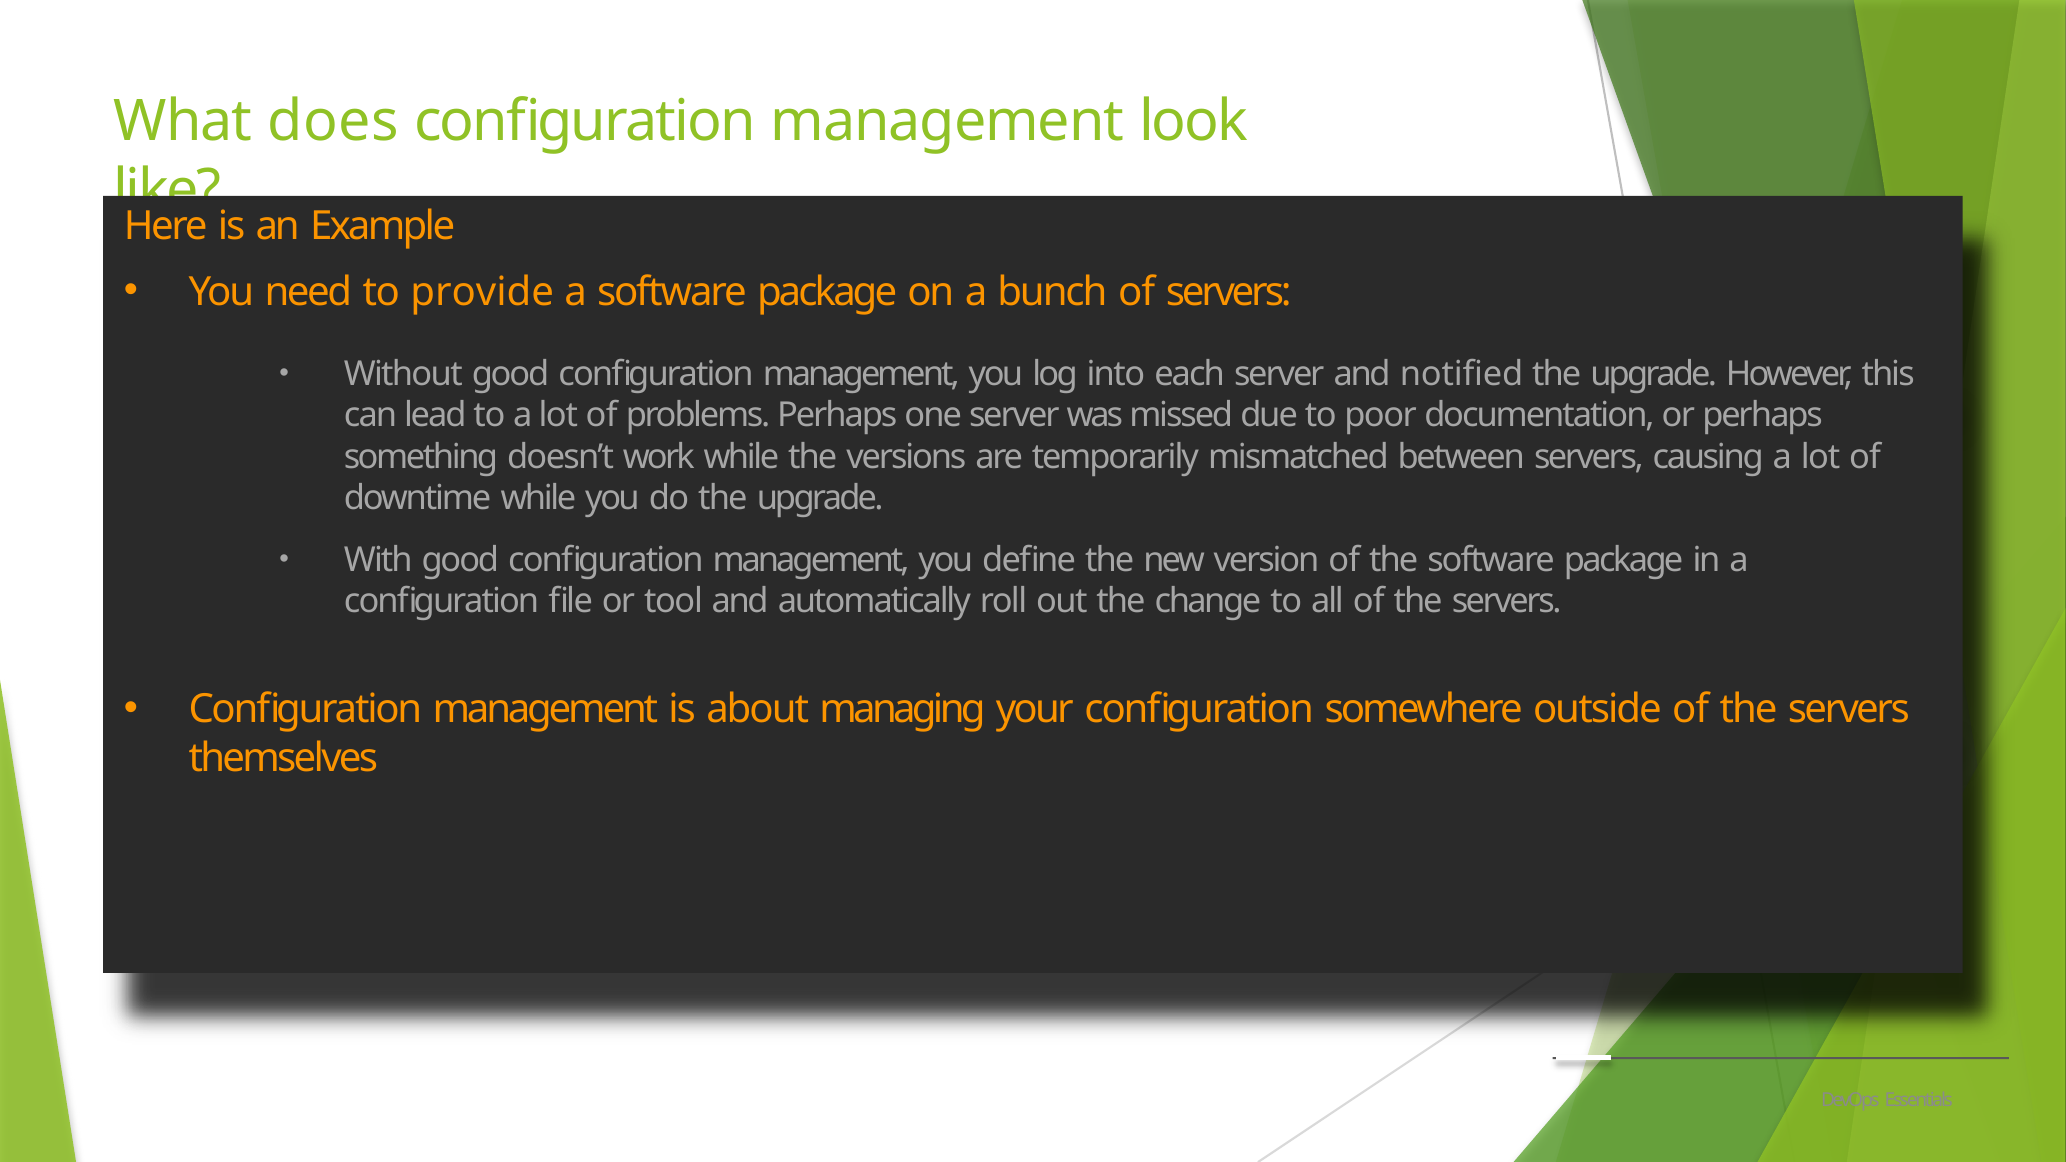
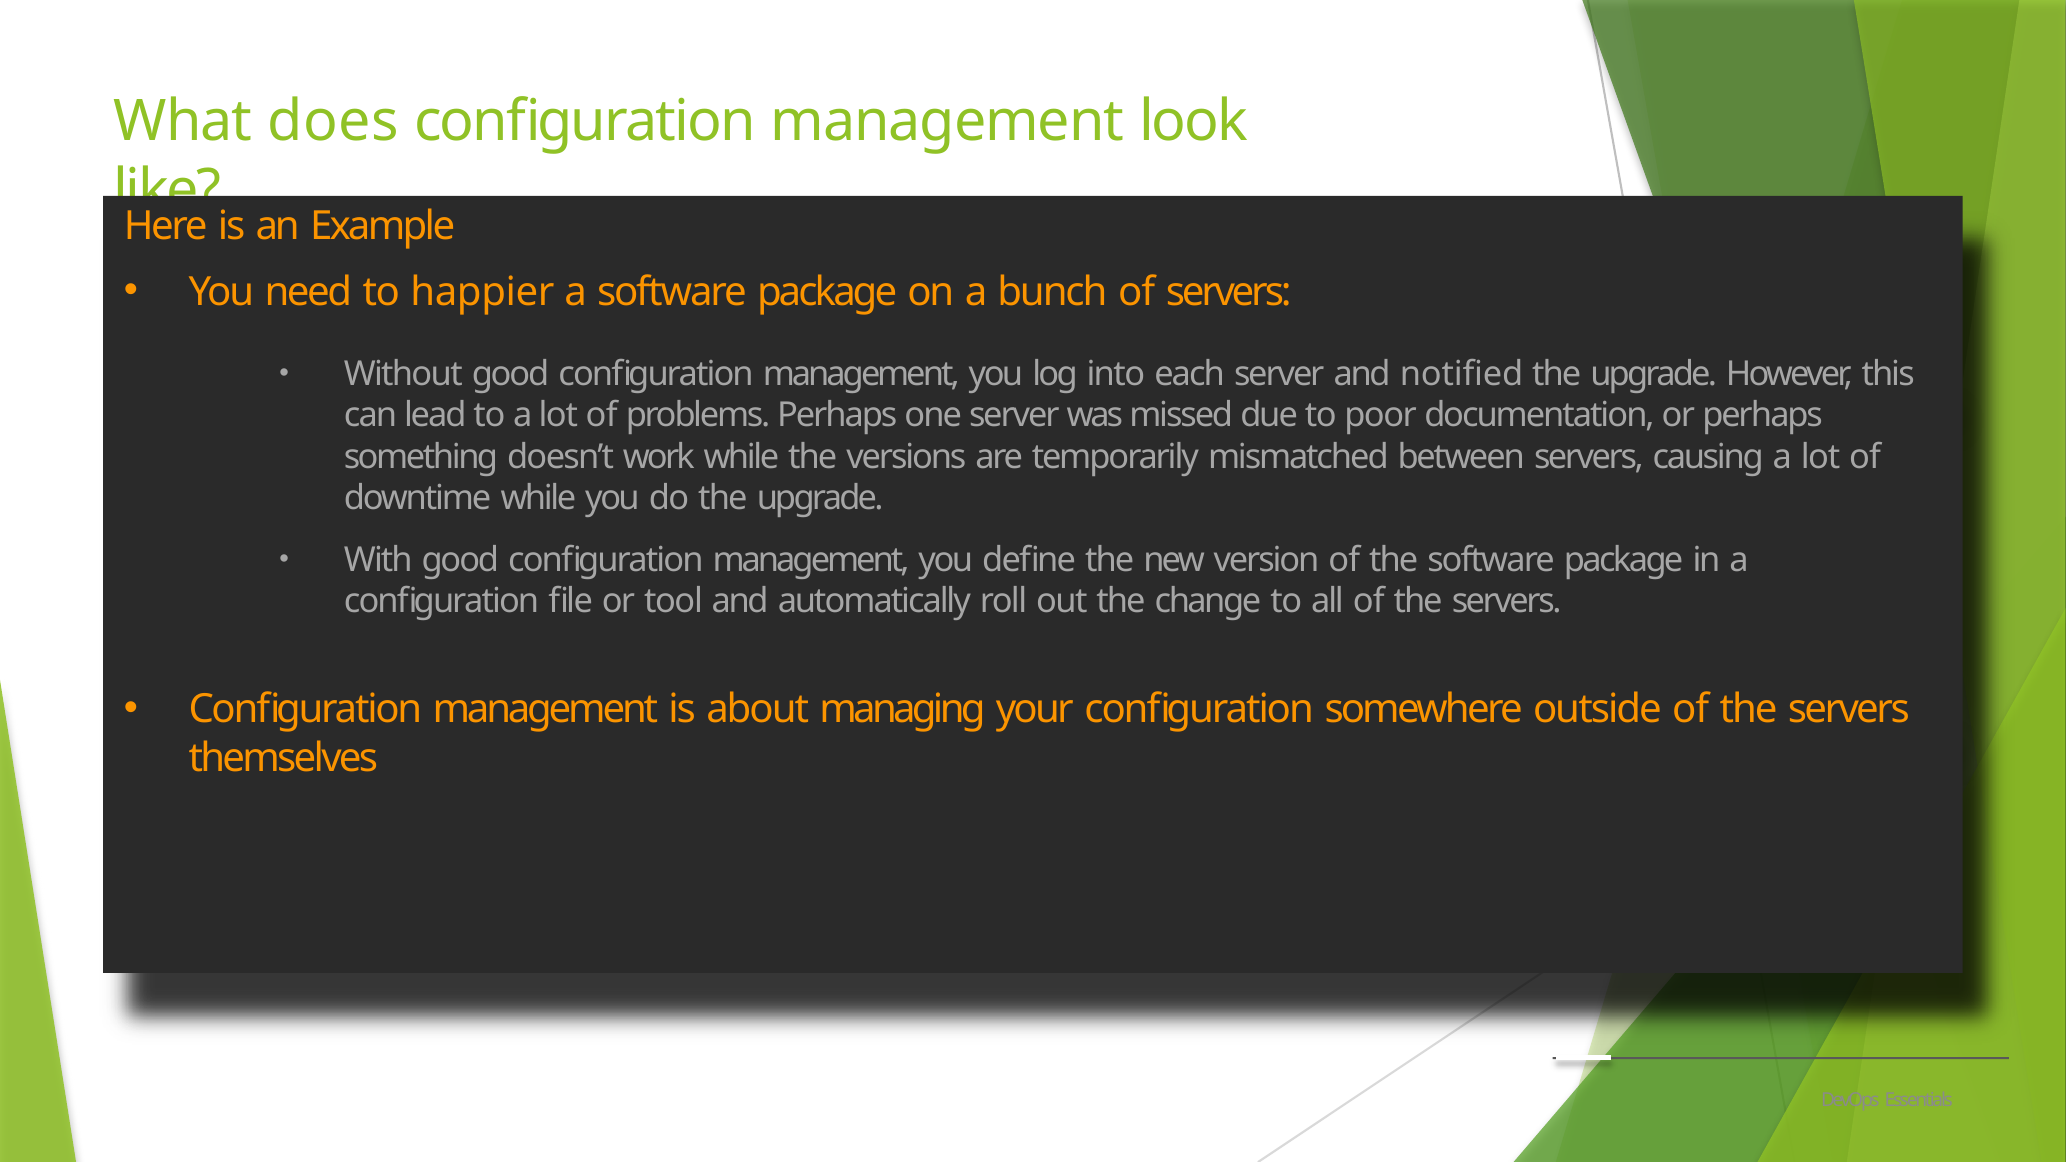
provide: provide -> happier
